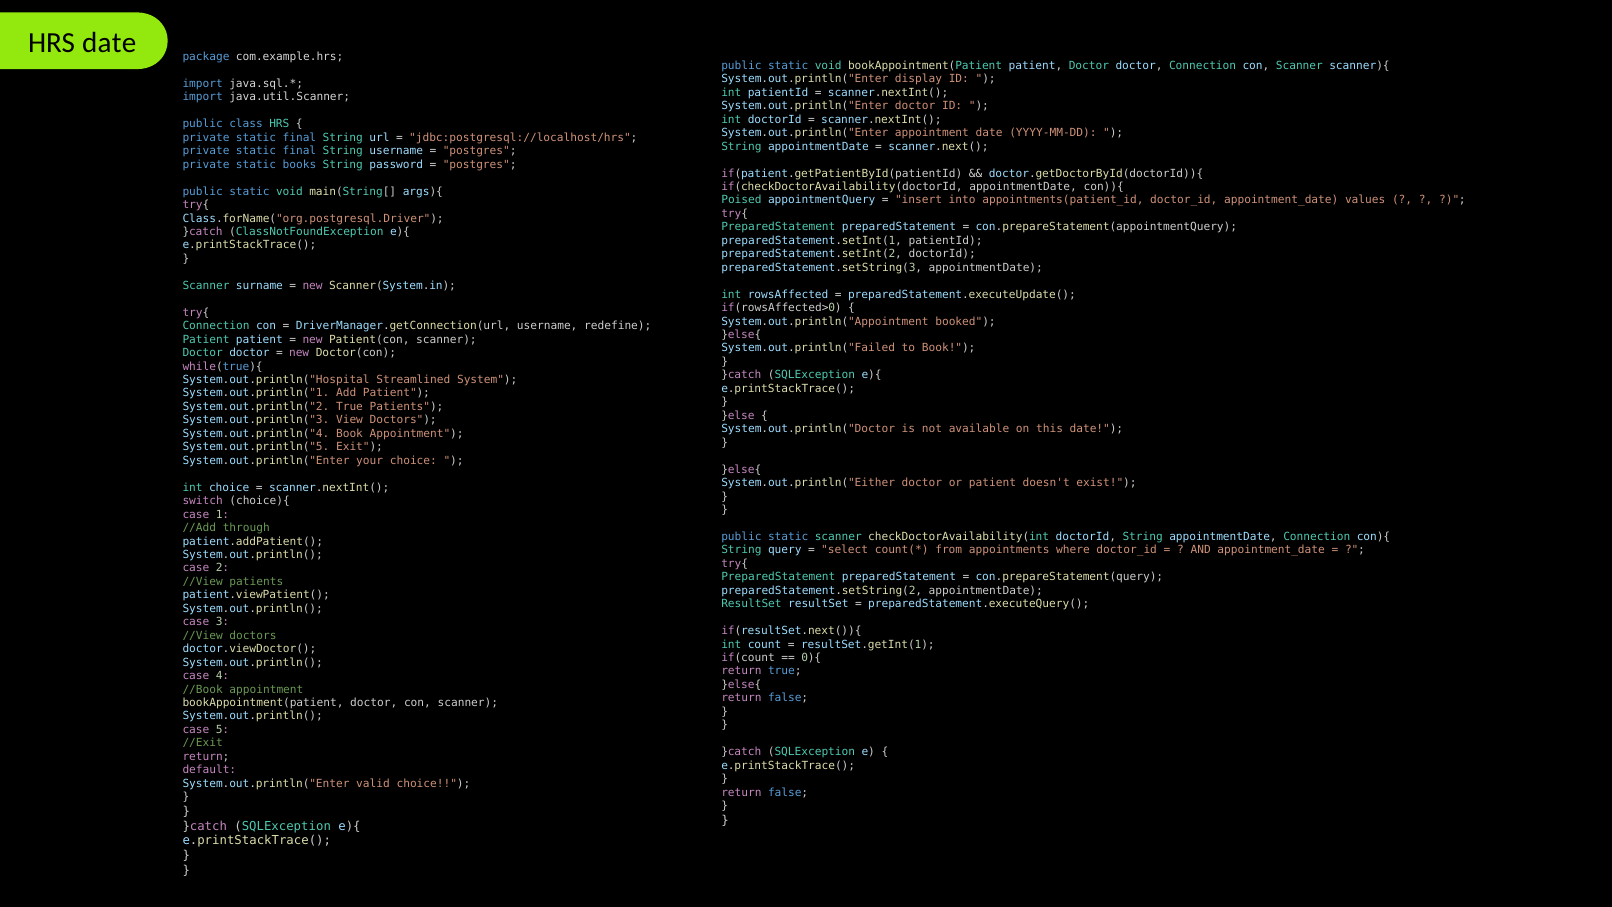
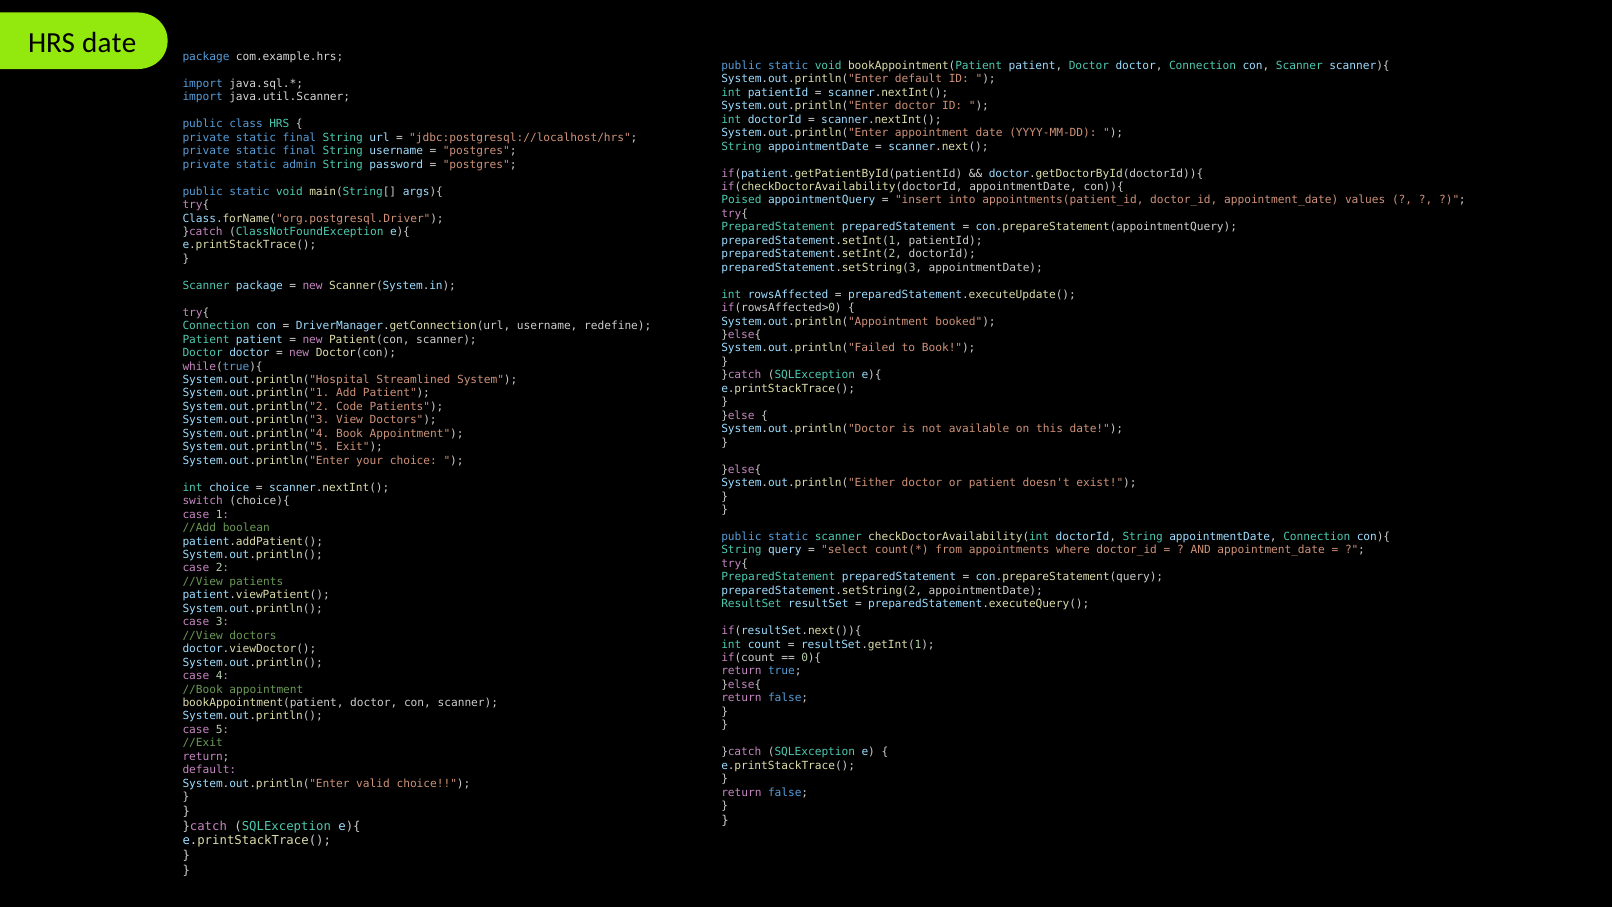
System.out.println("Enter display: display -> default
books: books -> admin
Scanner surname: surname -> package
System.out.println("2 True: True -> Code
through: through -> boolean
